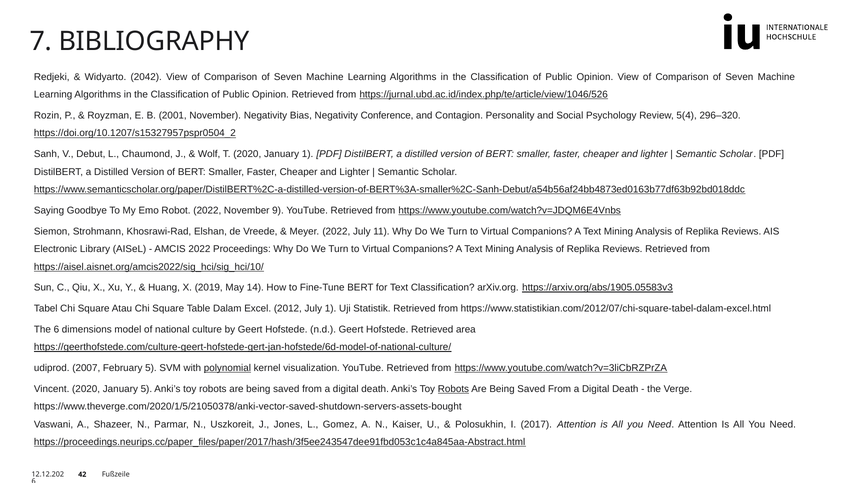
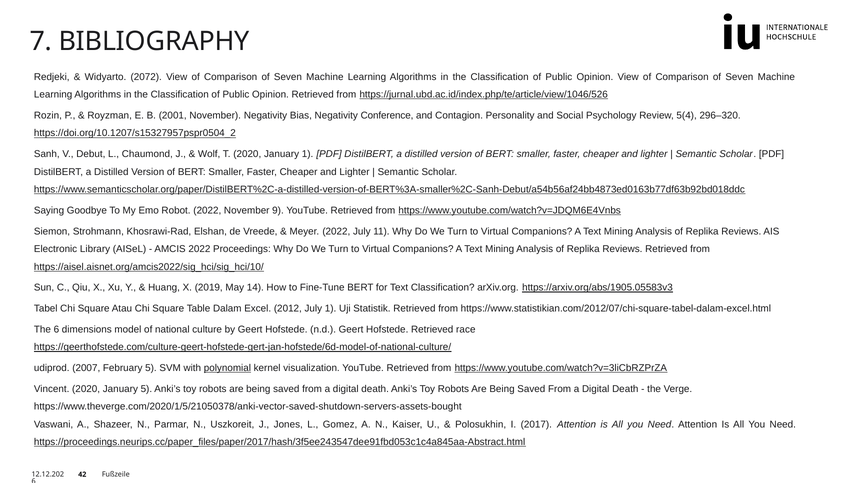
2042: 2042 -> 2072
area: area -> race
Robots at (453, 389) underline: present -> none
